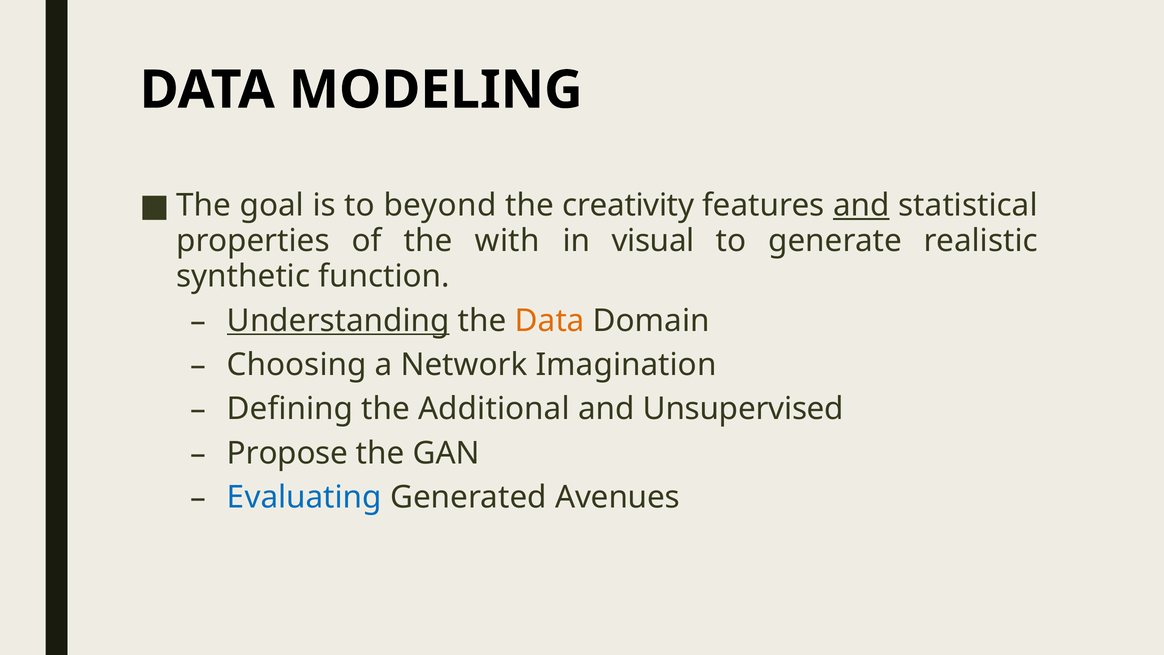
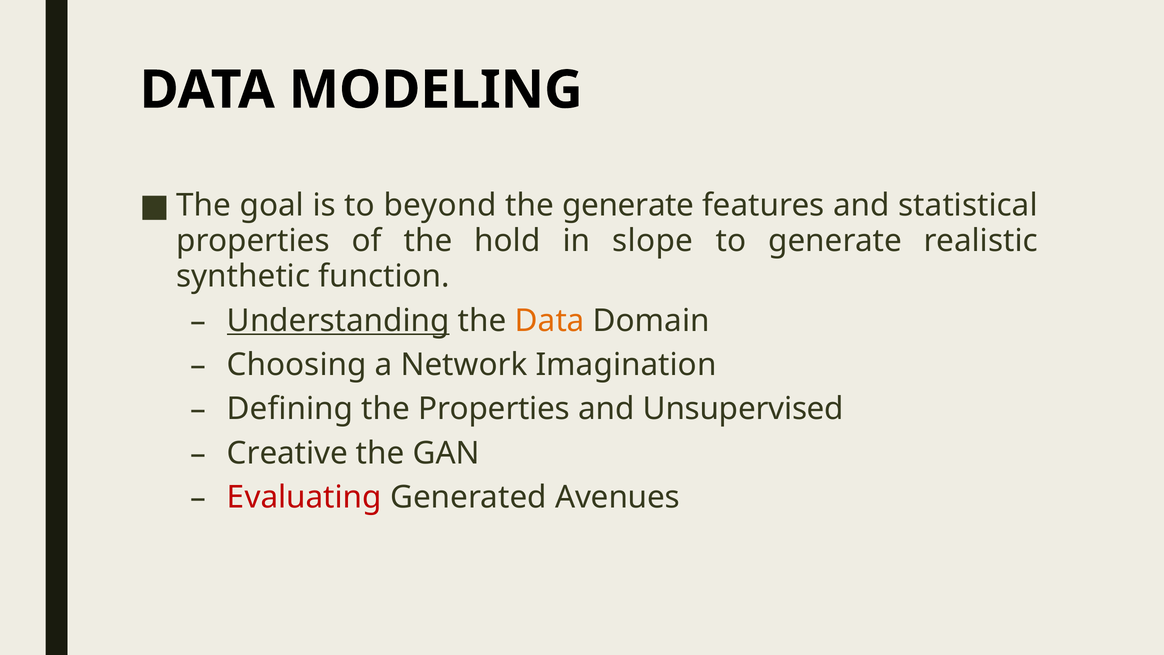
the creativity: creativity -> generate
and at (861, 205) underline: present -> none
with: with -> hold
visual: visual -> slope
the Additional: Additional -> Properties
Propose: Propose -> Creative
Evaluating colour: blue -> red
